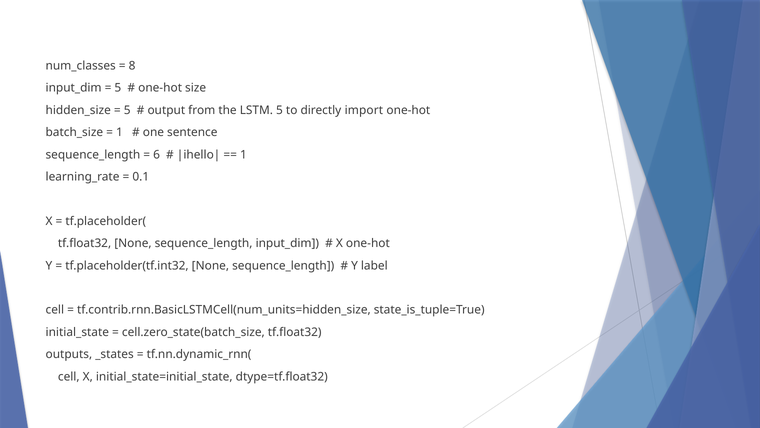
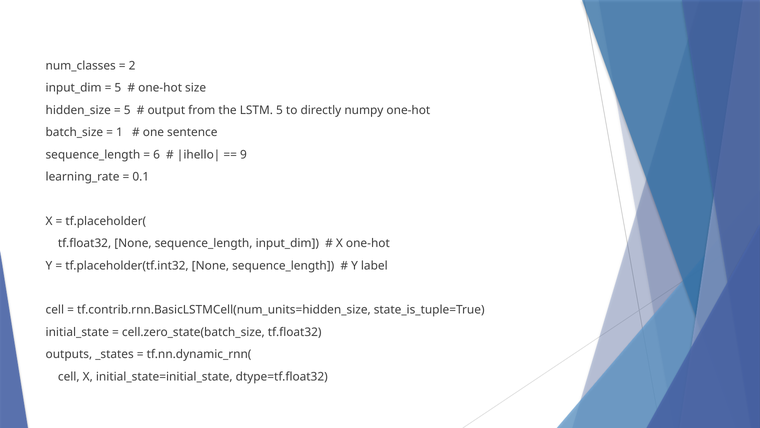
8: 8 -> 2
import: import -> numpy
1 at (243, 154): 1 -> 9
